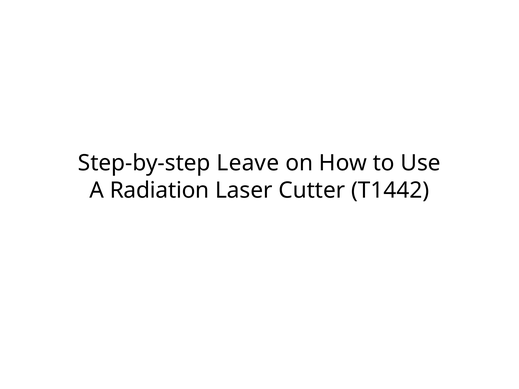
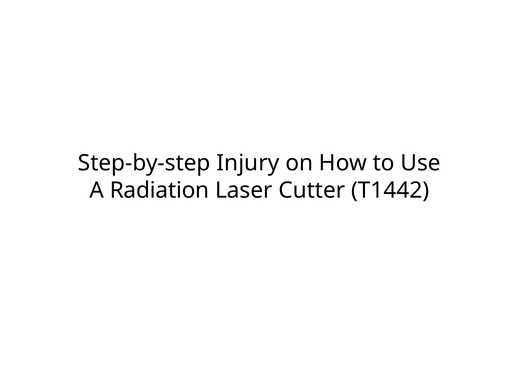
Leave: Leave -> Injury
